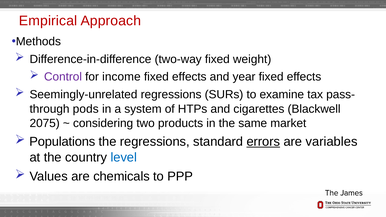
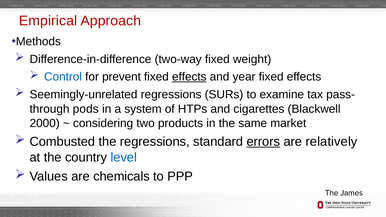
Control colour: purple -> blue
income: income -> prevent
effects at (189, 77) underline: none -> present
2075: 2075 -> 2000
Populations: Populations -> Combusted
variables: variables -> relatively
